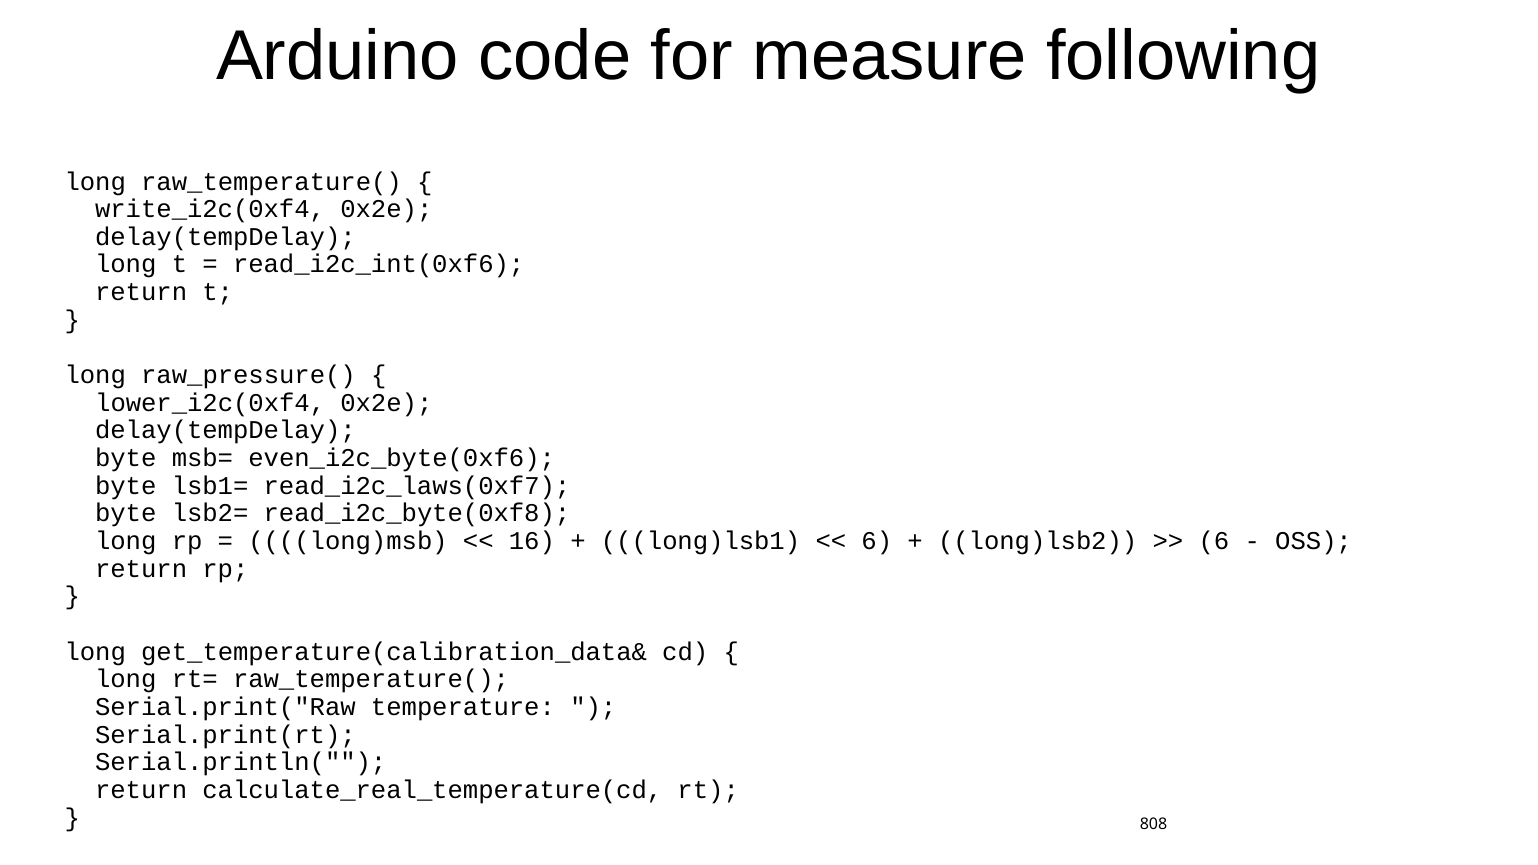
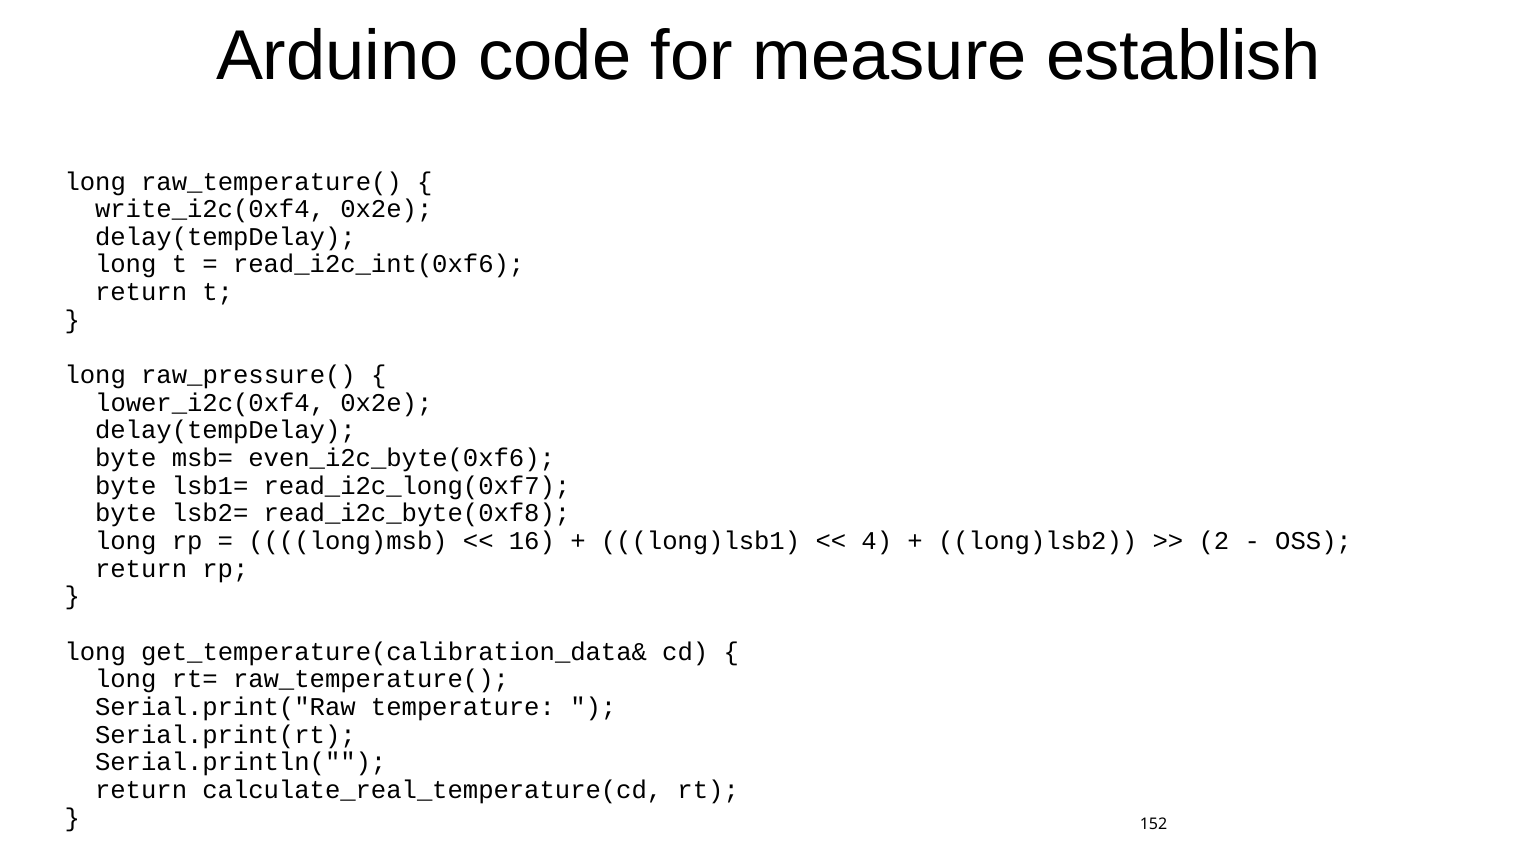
following: following -> establish
read_i2c_laws(0xf7: read_i2c_laws(0xf7 -> read_i2c_long(0xf7
6 at (877, 541): 6 -> 4
6 at (1214, 541): 6 -> 2
808: 808 -> 152
